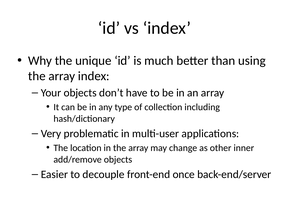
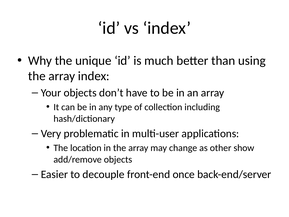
inner: inner -> show
